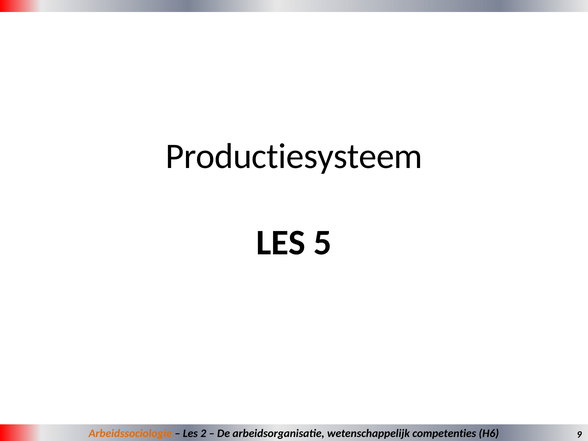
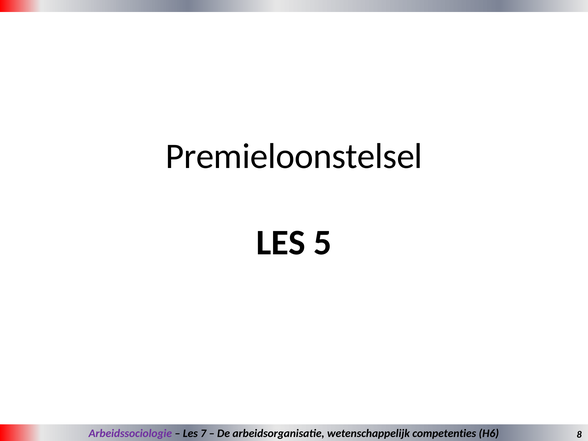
Productiesysteem: Productiesysteem -> Premieloonstelsel
Arbeidssociologie colour: orange -> purple
2: 2 -> 7
9: 9 -> 8
